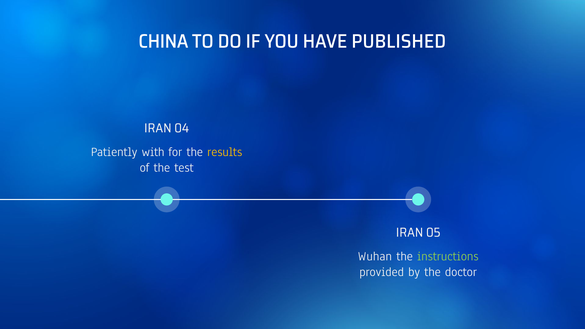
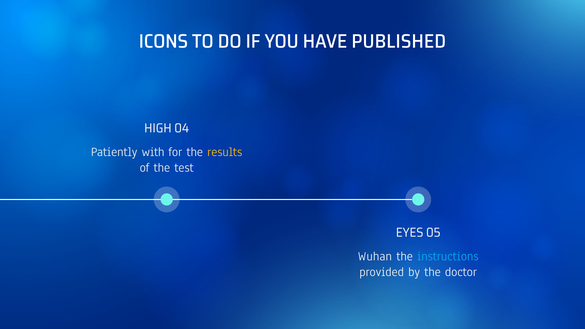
CHINA: CHINA -> ICONS
IRAN at (158, 128): IRAN -> HIGH
IRAN at (410, 233): IRAN -> EYES
instructions colour: light green -> light blue
